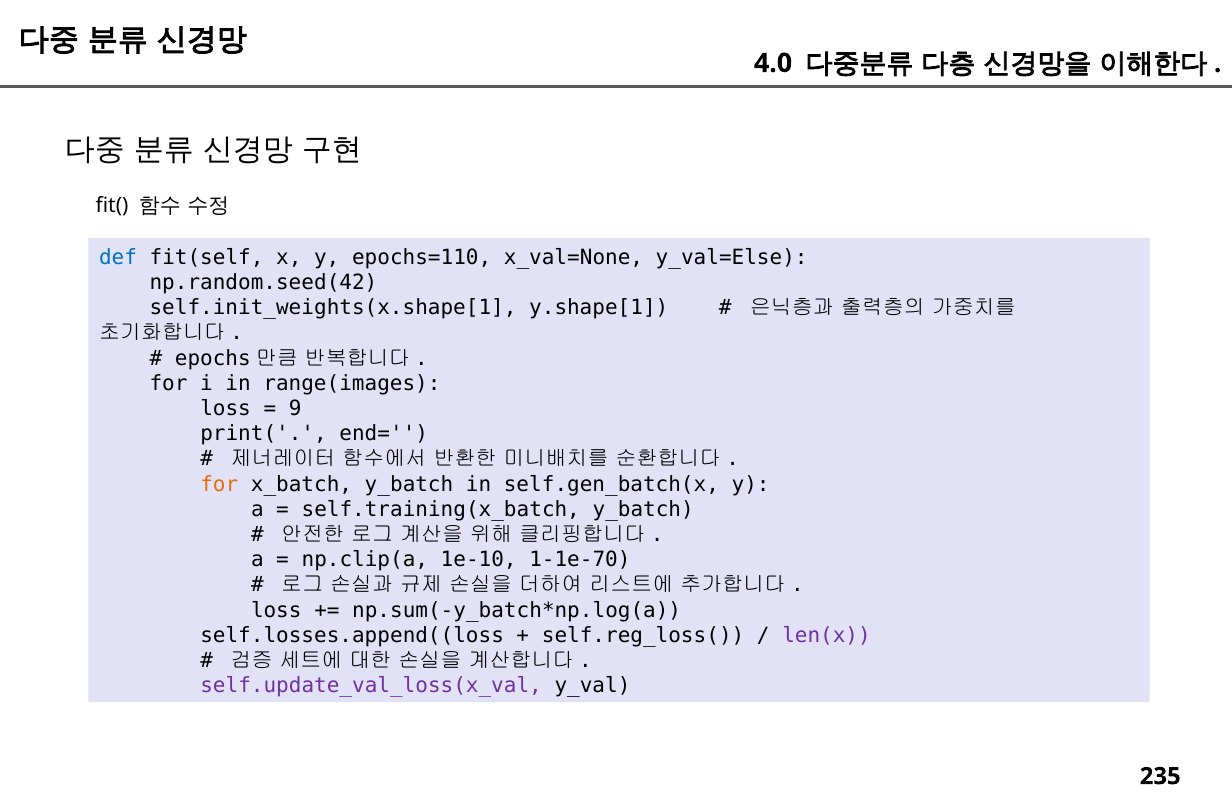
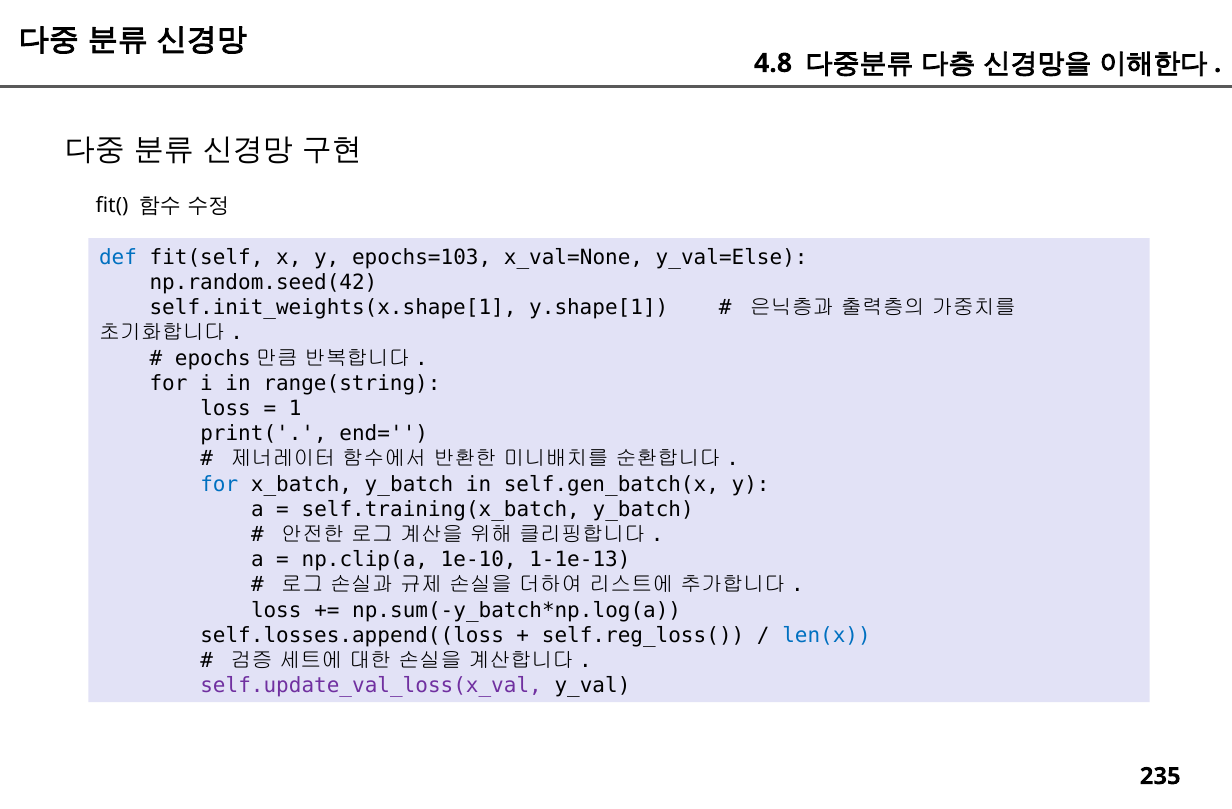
4.0: 4.0 -> 4.8
epochs=110: epochs=110 -> epochs=103
range(images: range(images -> range(string
9: 9 -> 1
for at (219, 484) colour: orange -> blue
1-1e-70: 1-1e-70 -> 1-1e-13
len(x colour: purple -> blue
